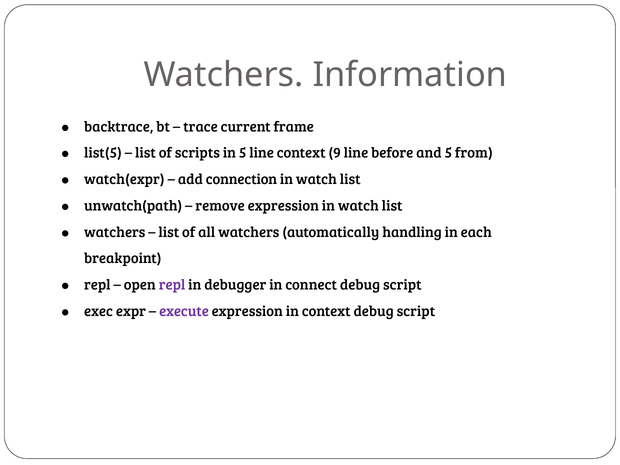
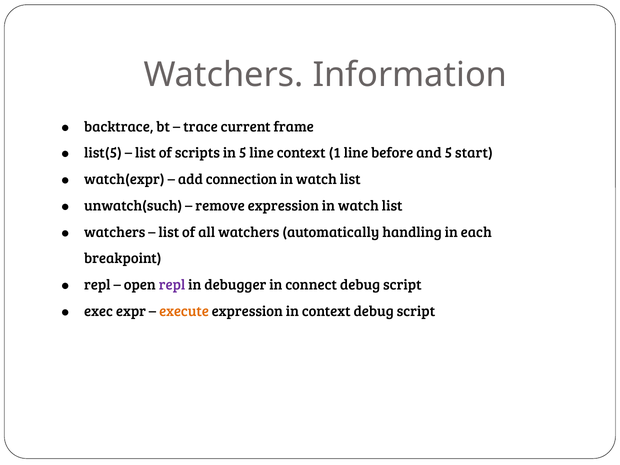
9: 9 -> 1
from: from -> start
unwatch(path: unwatch(path -> unwatch(such
execute colour: purple -> orange
